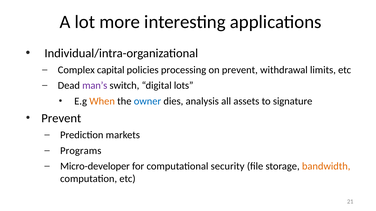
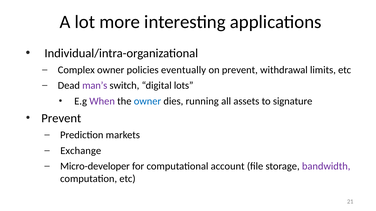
Complex capital: capital -> owner
processing: processing -> eventually
When colour: orange -> purple
analysis: analysis -> running
Programs: Programs -> Exchange
security: security -> account
bandwidth colour: orange -> purple
